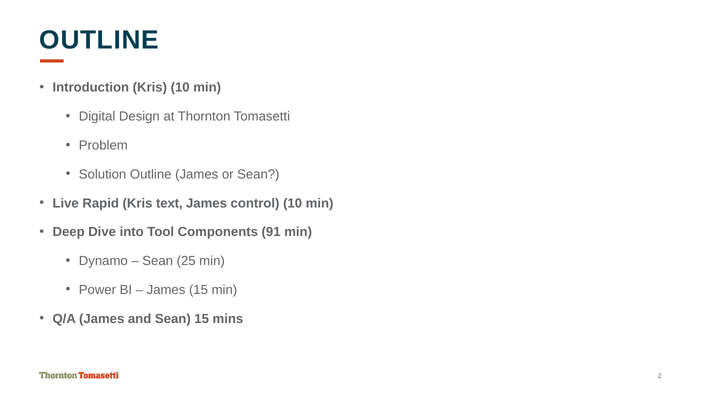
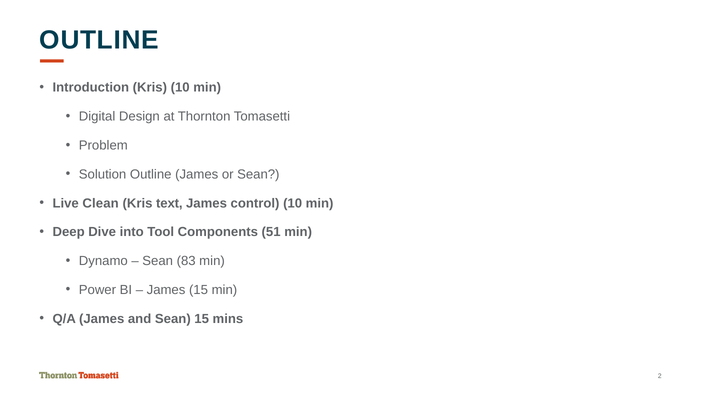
Rapid: Rapid -> Clean
91: 91 -> 51
25: 25 -> 83
